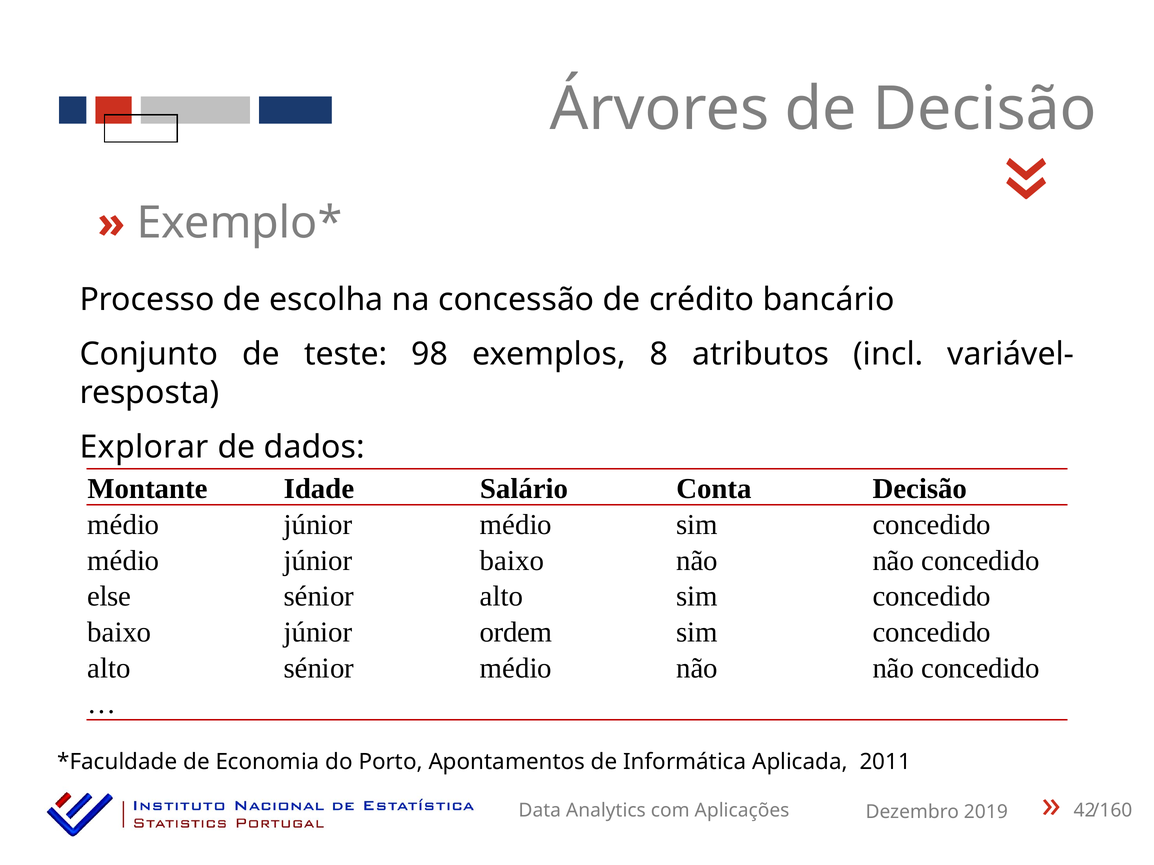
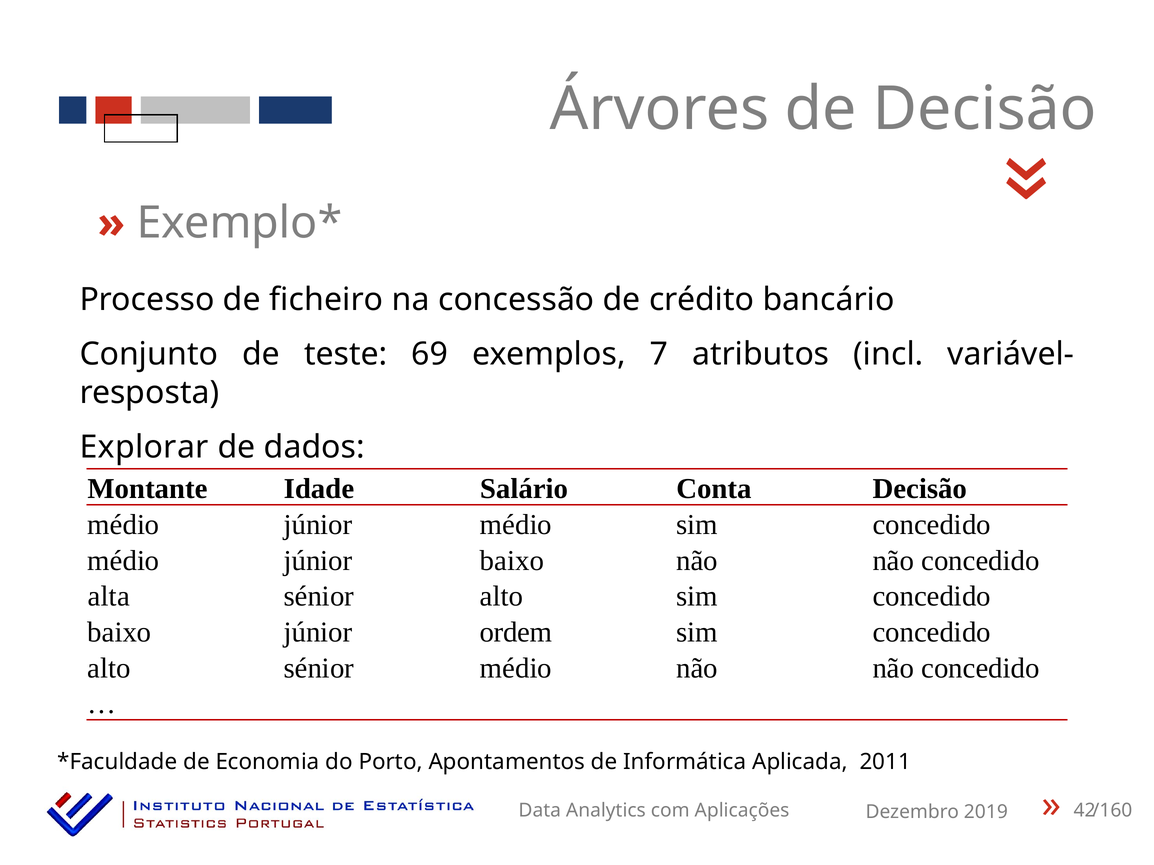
escolha: escolha -> ficheiro
98: 98 -> 69
8: 8 -> 7
else: else -> alta
